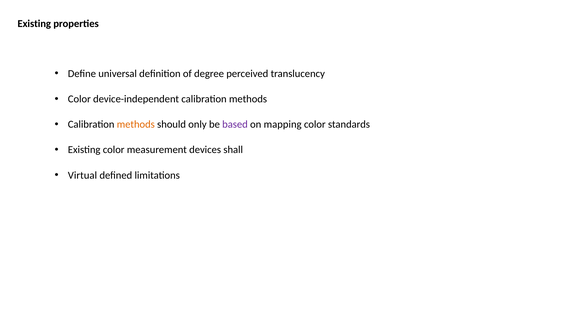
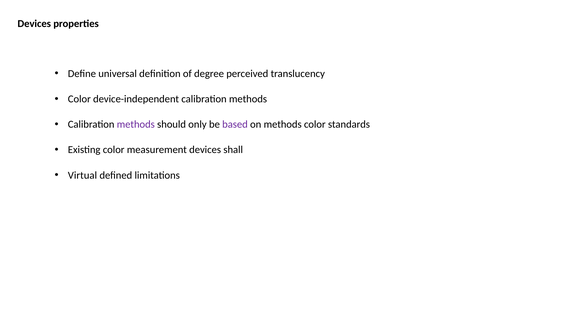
Existing at (34, 24): Existing -> Devices
methods at (136, 125) colour: orange -> purple
on mapping: mapping -> methods
